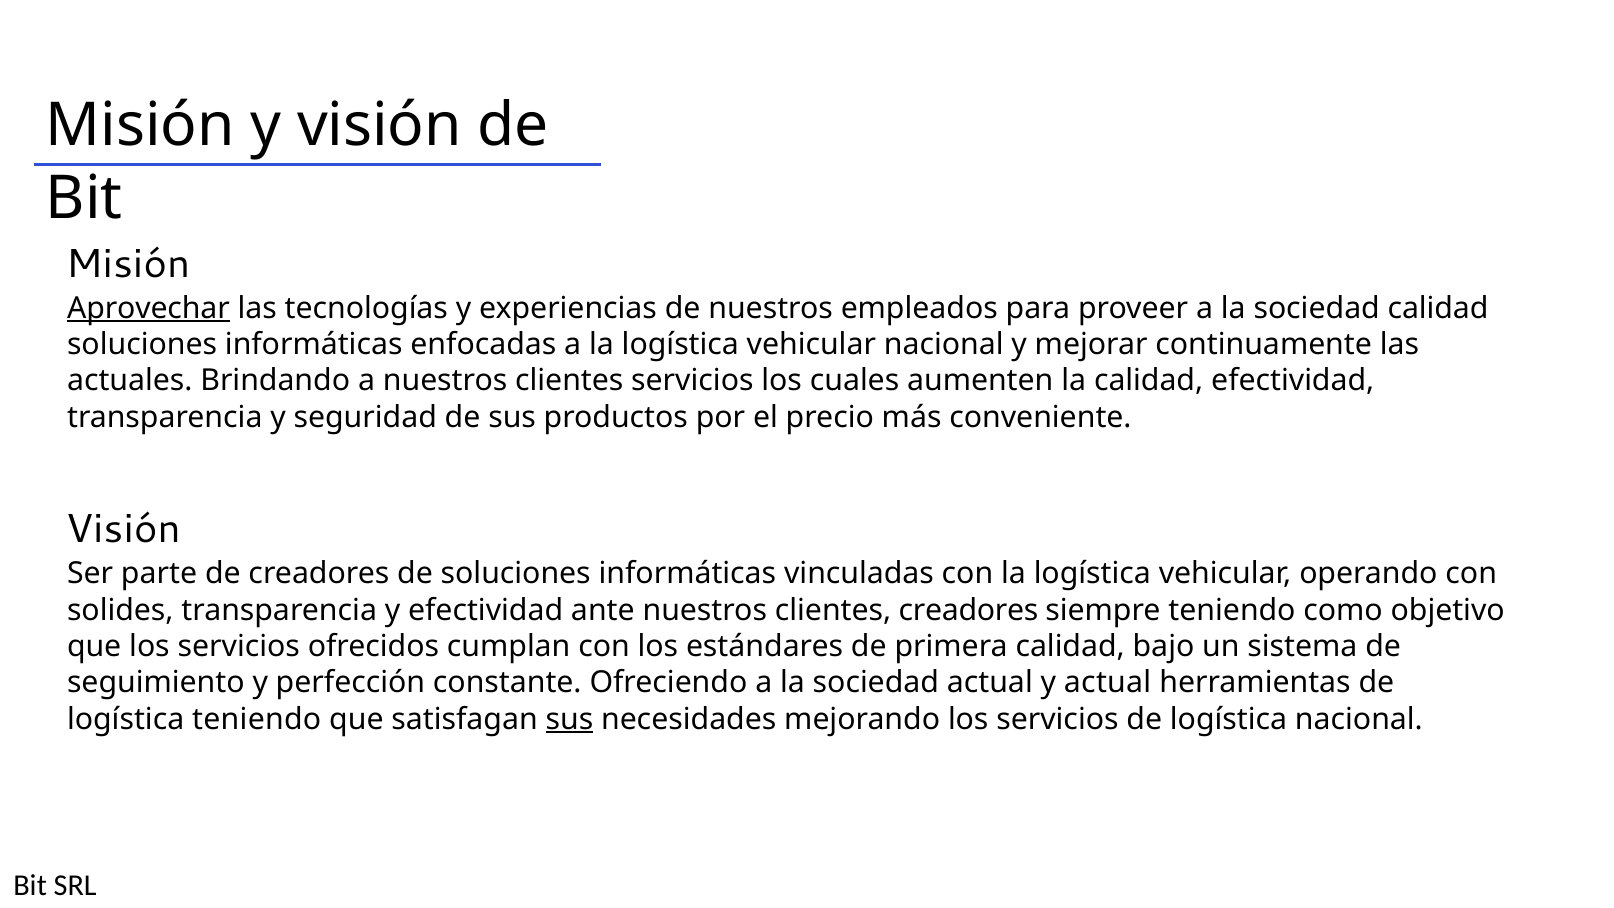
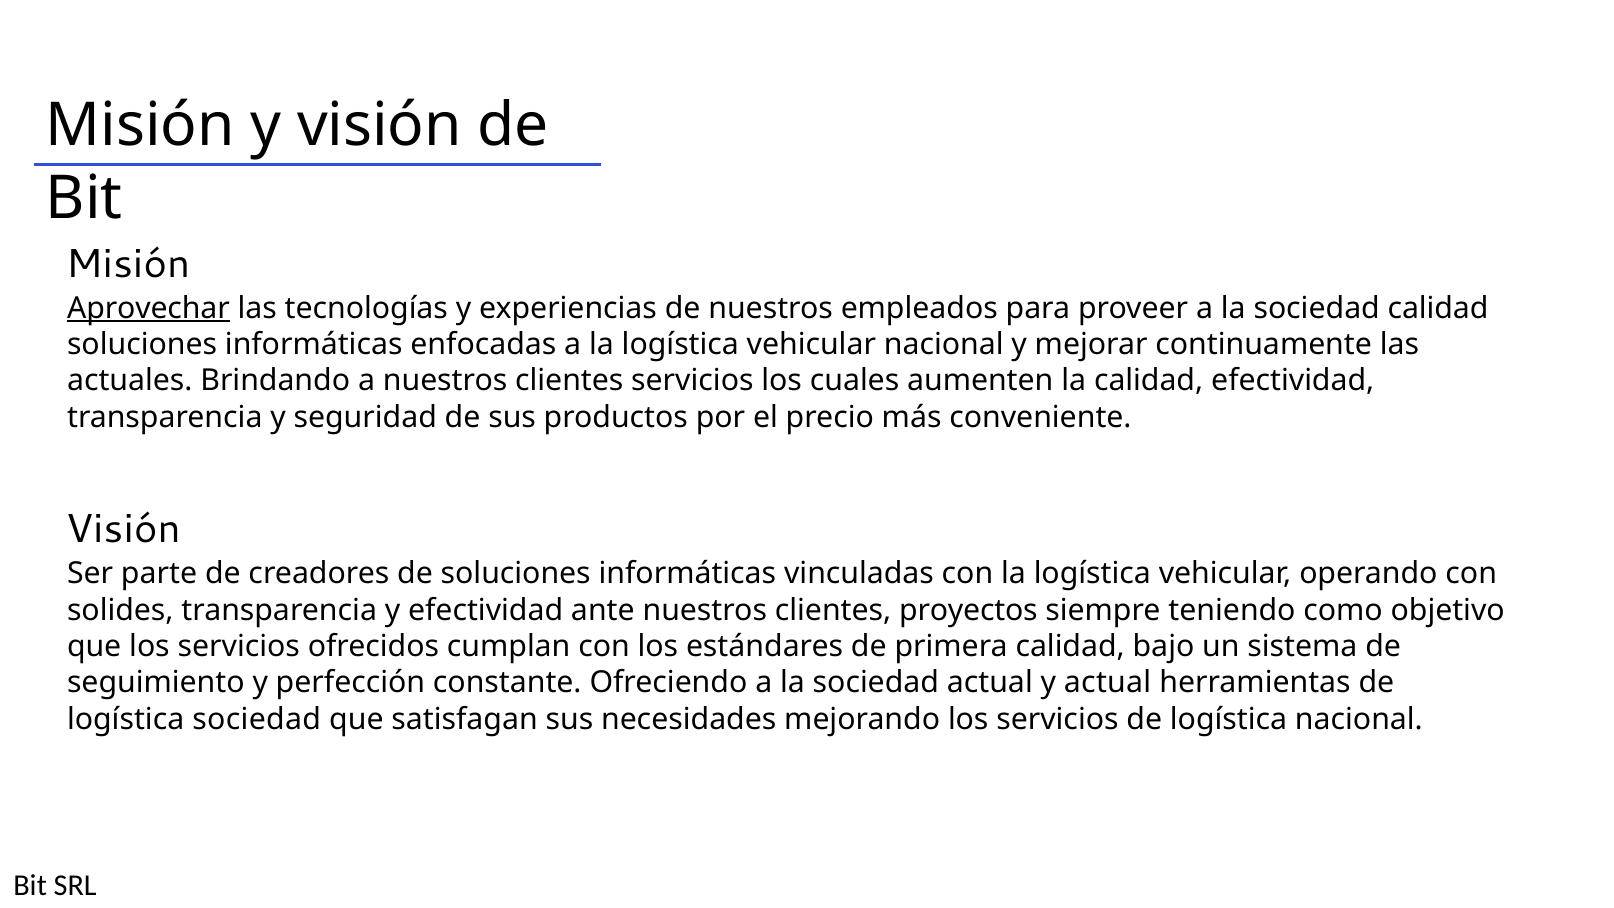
clientes creadores: creadores -> proyectos
logística teniendo: teniendo -> sociedad
sus at (569, 719) underline: present -> none
